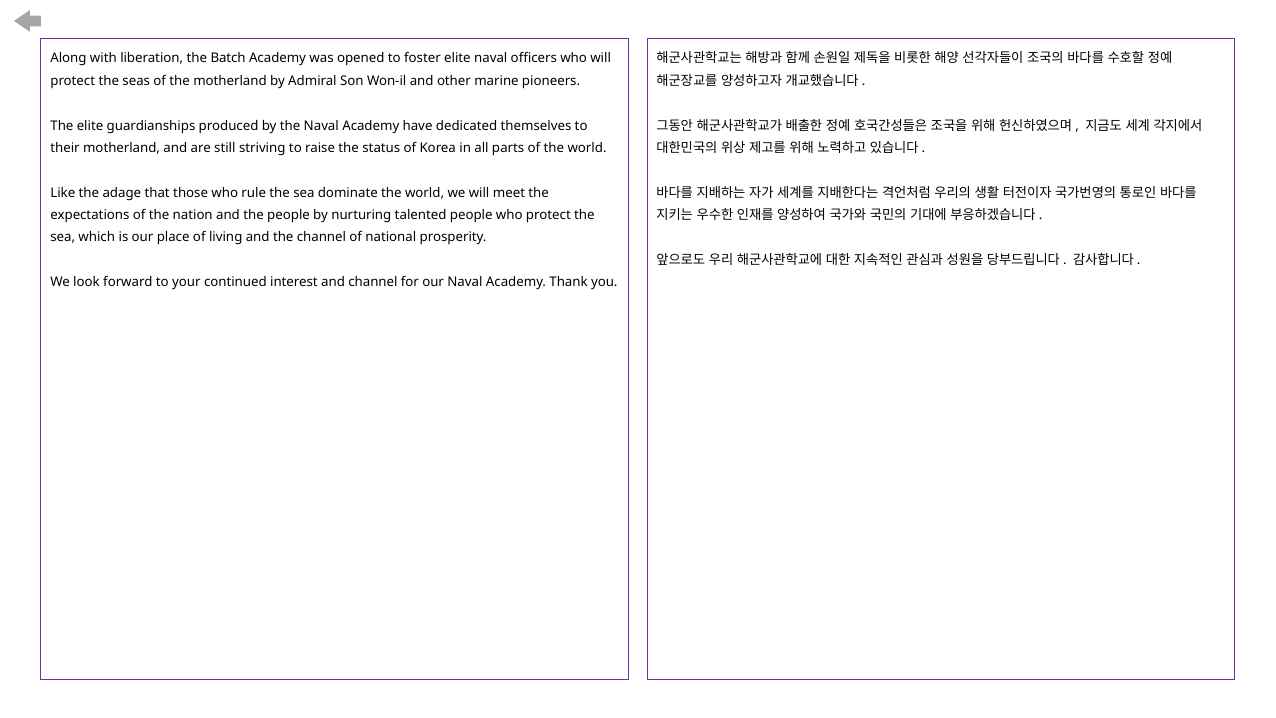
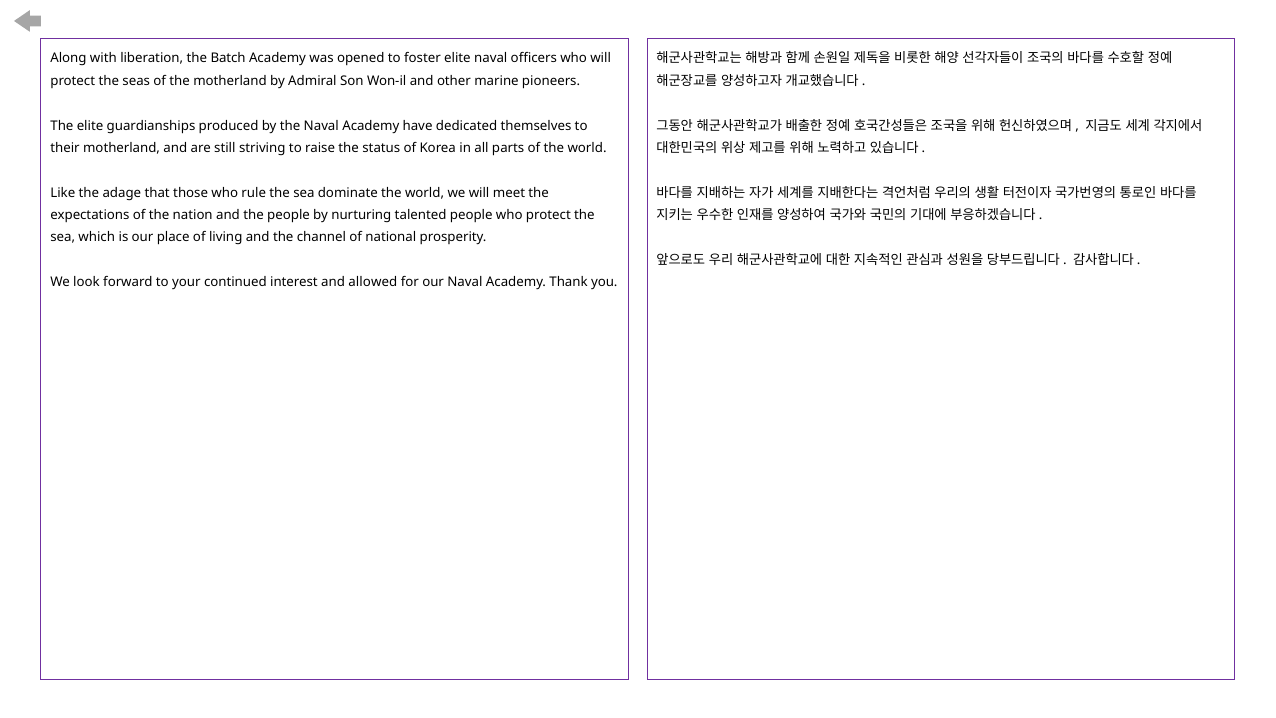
and channel: channel -> allowed
